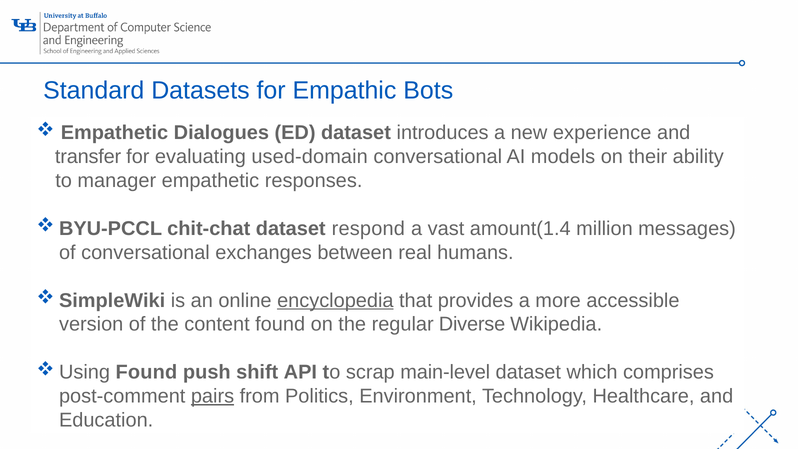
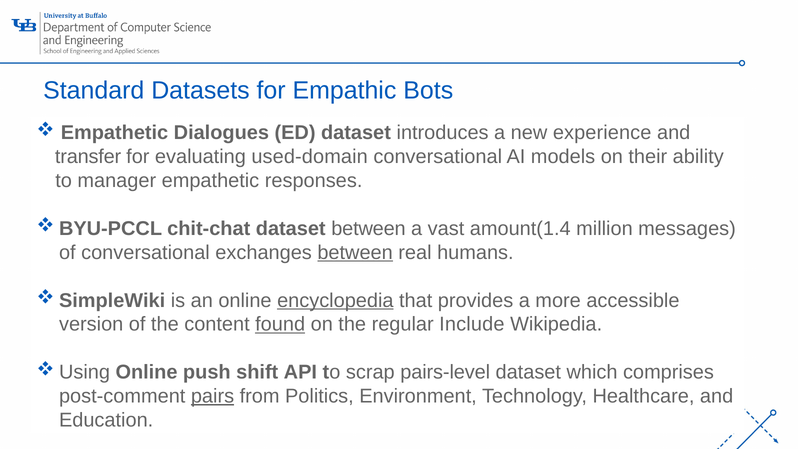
dataset respond: respond -> between
between at (355, 252) underline: none -> present
found at (280, 324) underline: none -> present
Diverse: Diverse -> Include
Found at (146, 372): Found -> Online
main-level: main-level -> pairs-level
